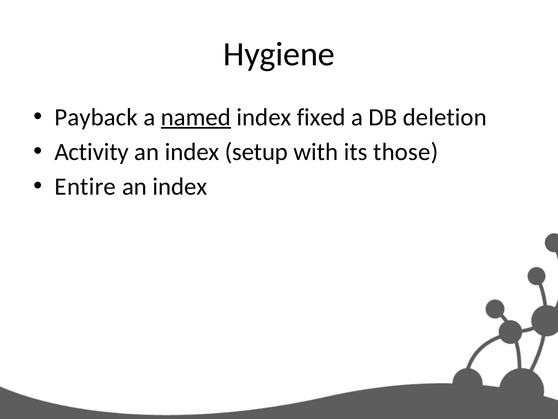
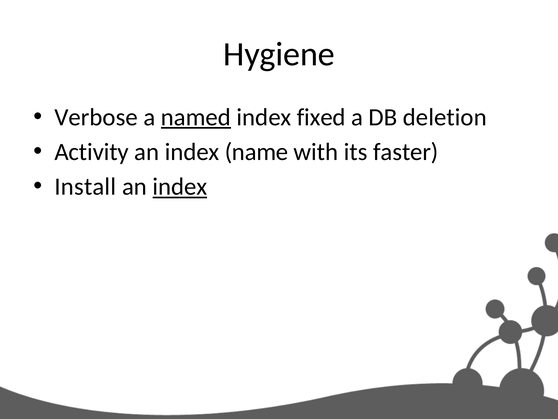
Payback: Payback -> Verbose
setup: setup -> name
those: those -> faster
Entire: Entire -> Install
index at (180, 187) underline: none -> present
